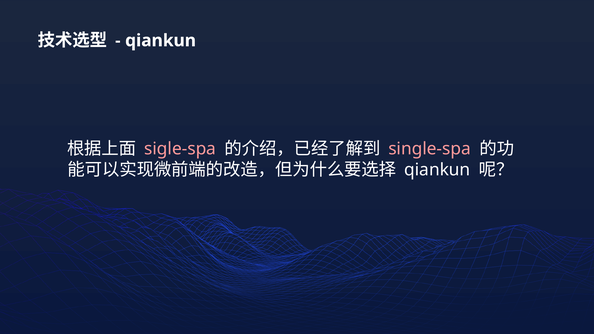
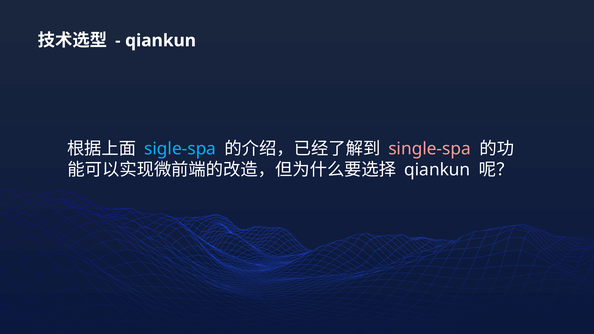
sigle-spa colour: pink -> light blue
